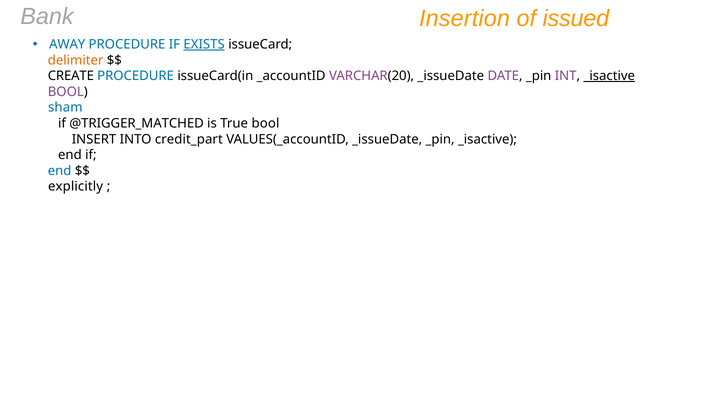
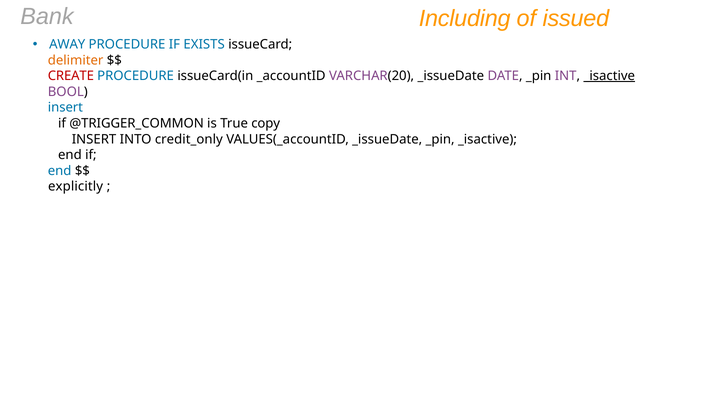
Insertion: Insertion -> Including
EXISTS underline: present -> none
CREATE colour: black -> red
sham at (65, 108): sham -> insert
@TRIGGER_MATCHED: @TRIGGER_MATCHED -> @TRIGGER_COMMON
True bool: bool -> copy
credit_part: credit_part -> credit_only
